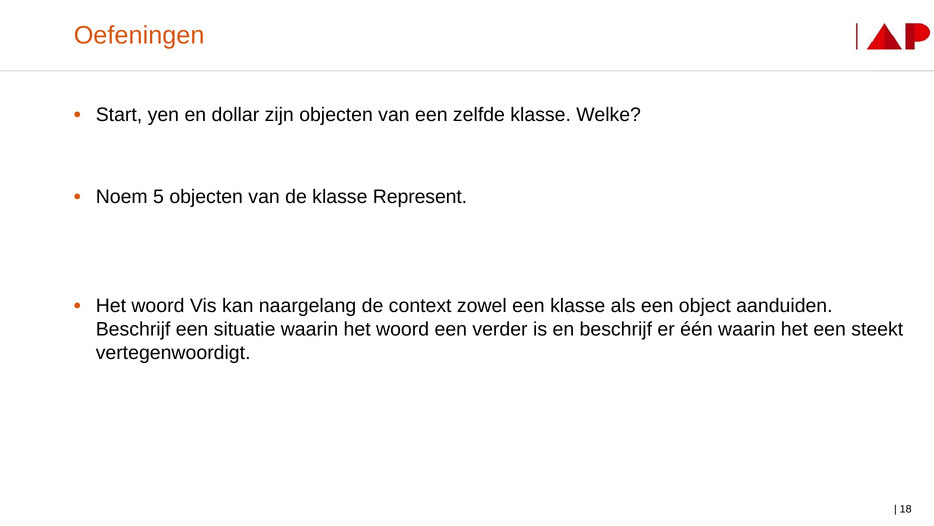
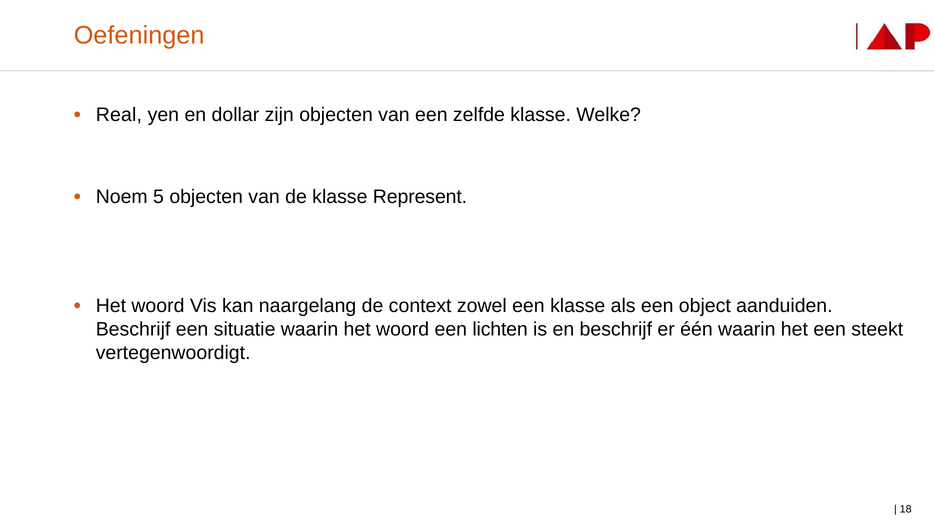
Start: Start -> Real
verder: verder -> lichten
